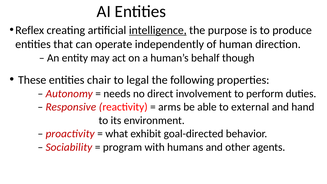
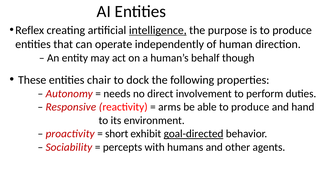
legal: legal -> dock
able to external: external -> produce
what: what -> short
goal-directed underline: none -> present
program: program -> percepts
